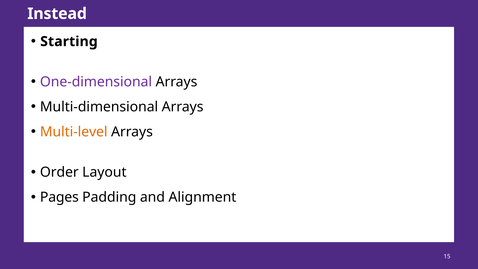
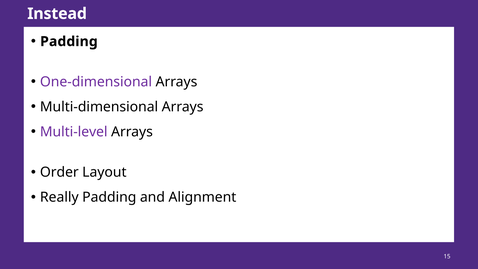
Starting at (69, 41): Starting -> Padding
Multi-level colour: orange -> purple
Pages: Pages -> Really
